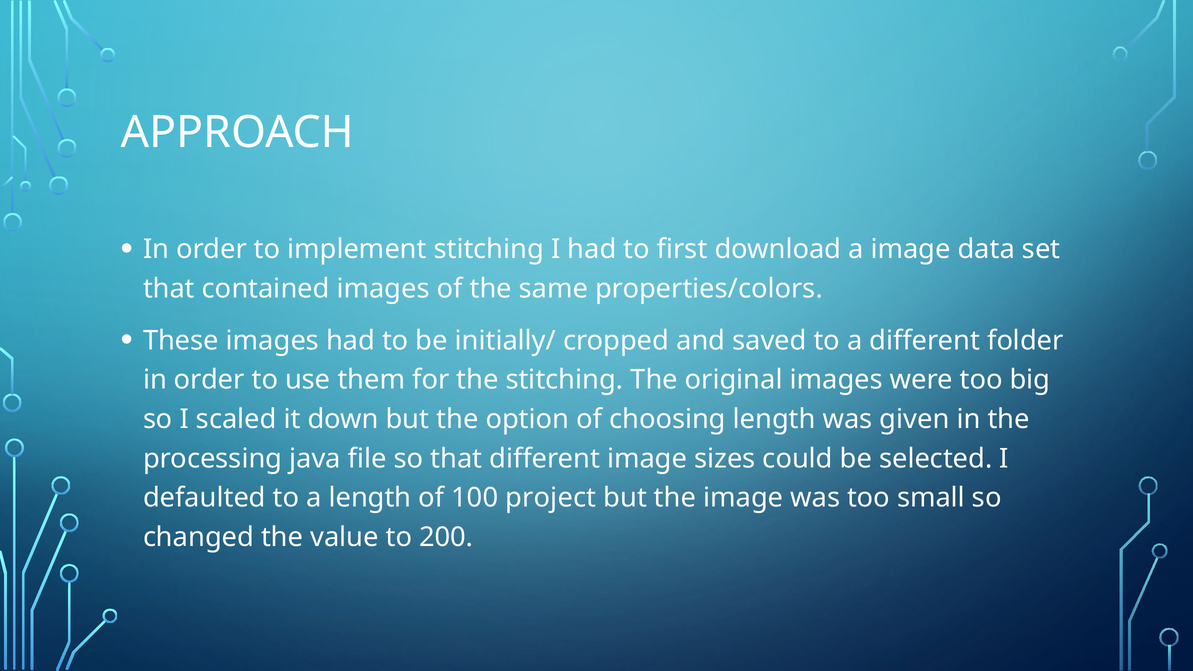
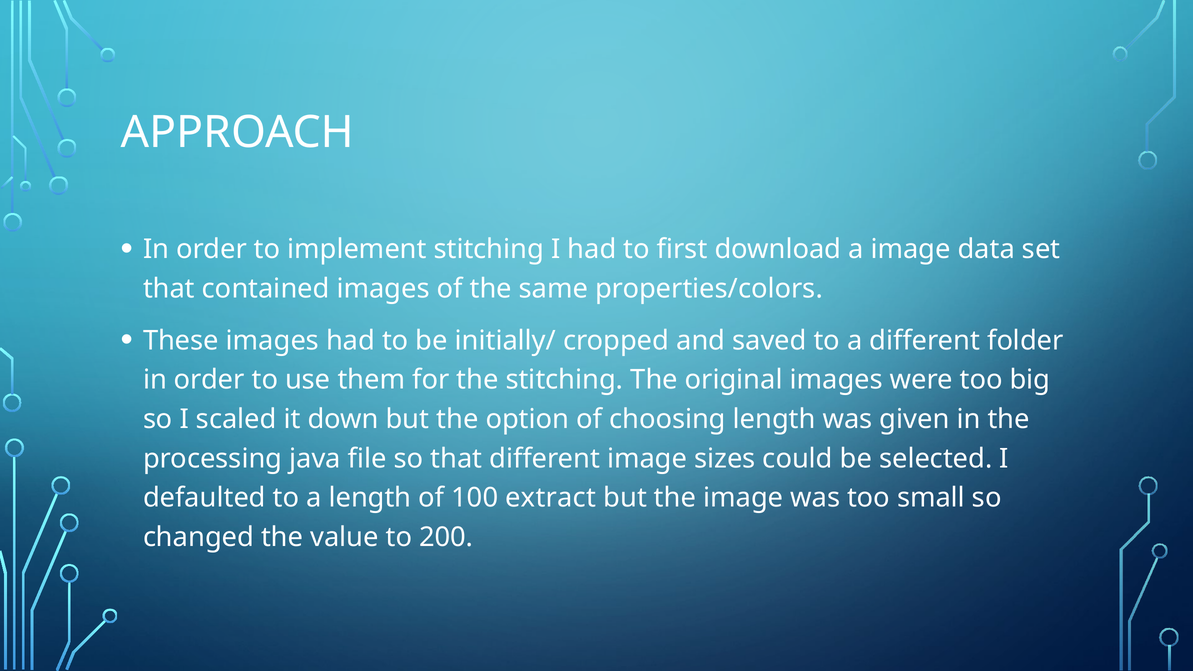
project: project -> extract
